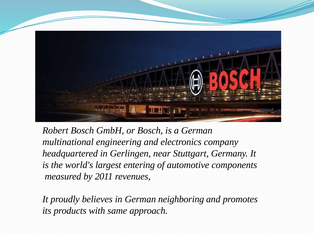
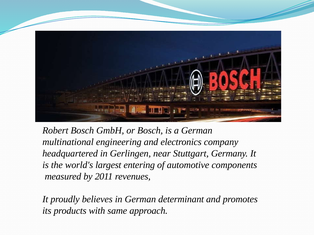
neighboring: neighboring -> determinant
